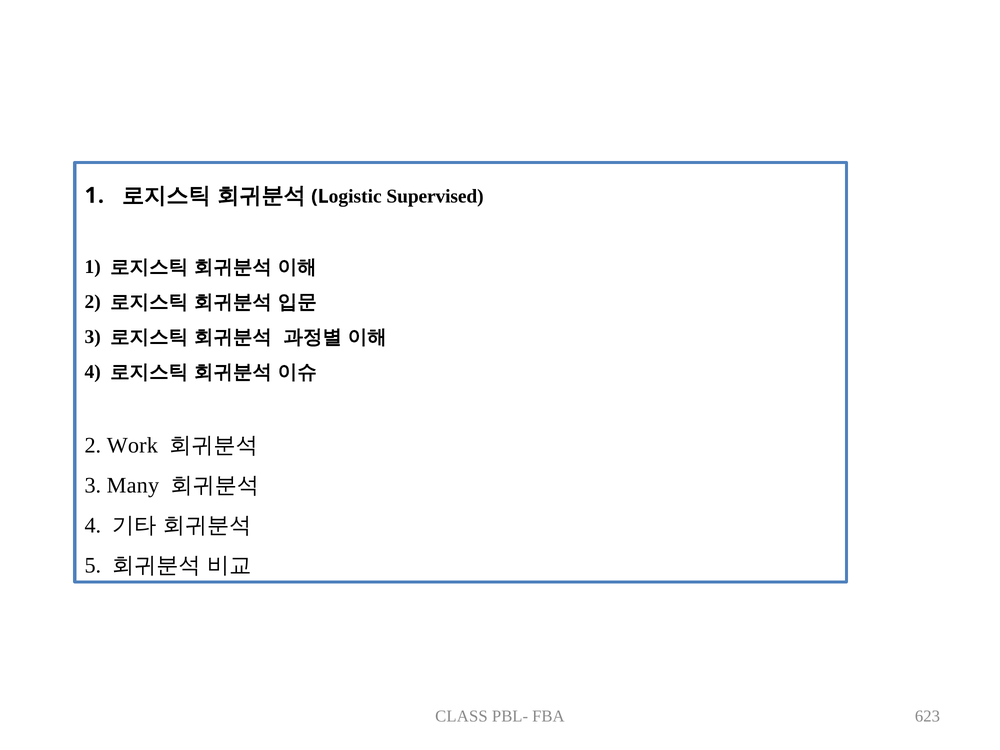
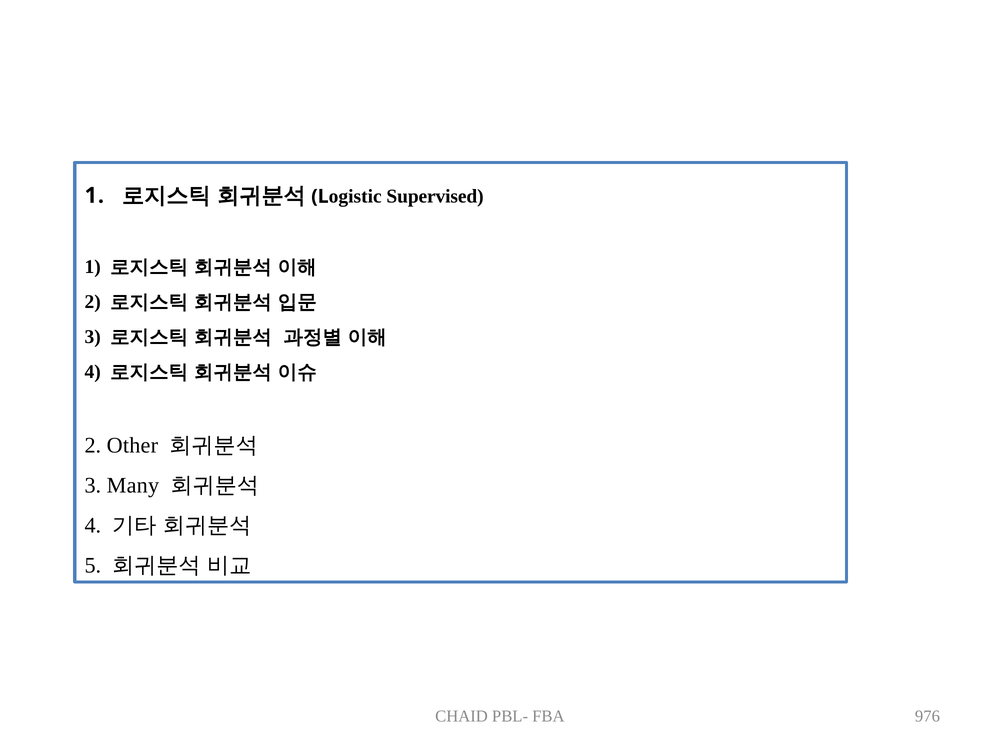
Work: Work -> Other
CLASS: CLASS -> CHAID
623: 623 -> 976
